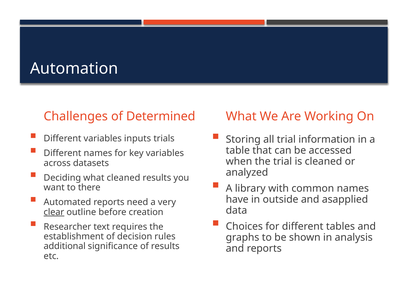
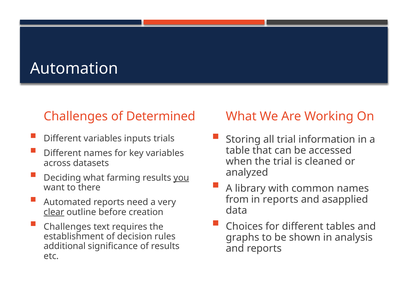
what cleaned: cleaned -> farming
you underline: none -> present
have: have -> from
in outside: outside -> reports
Researcher at (67, 227): Researcher -> Challenges
